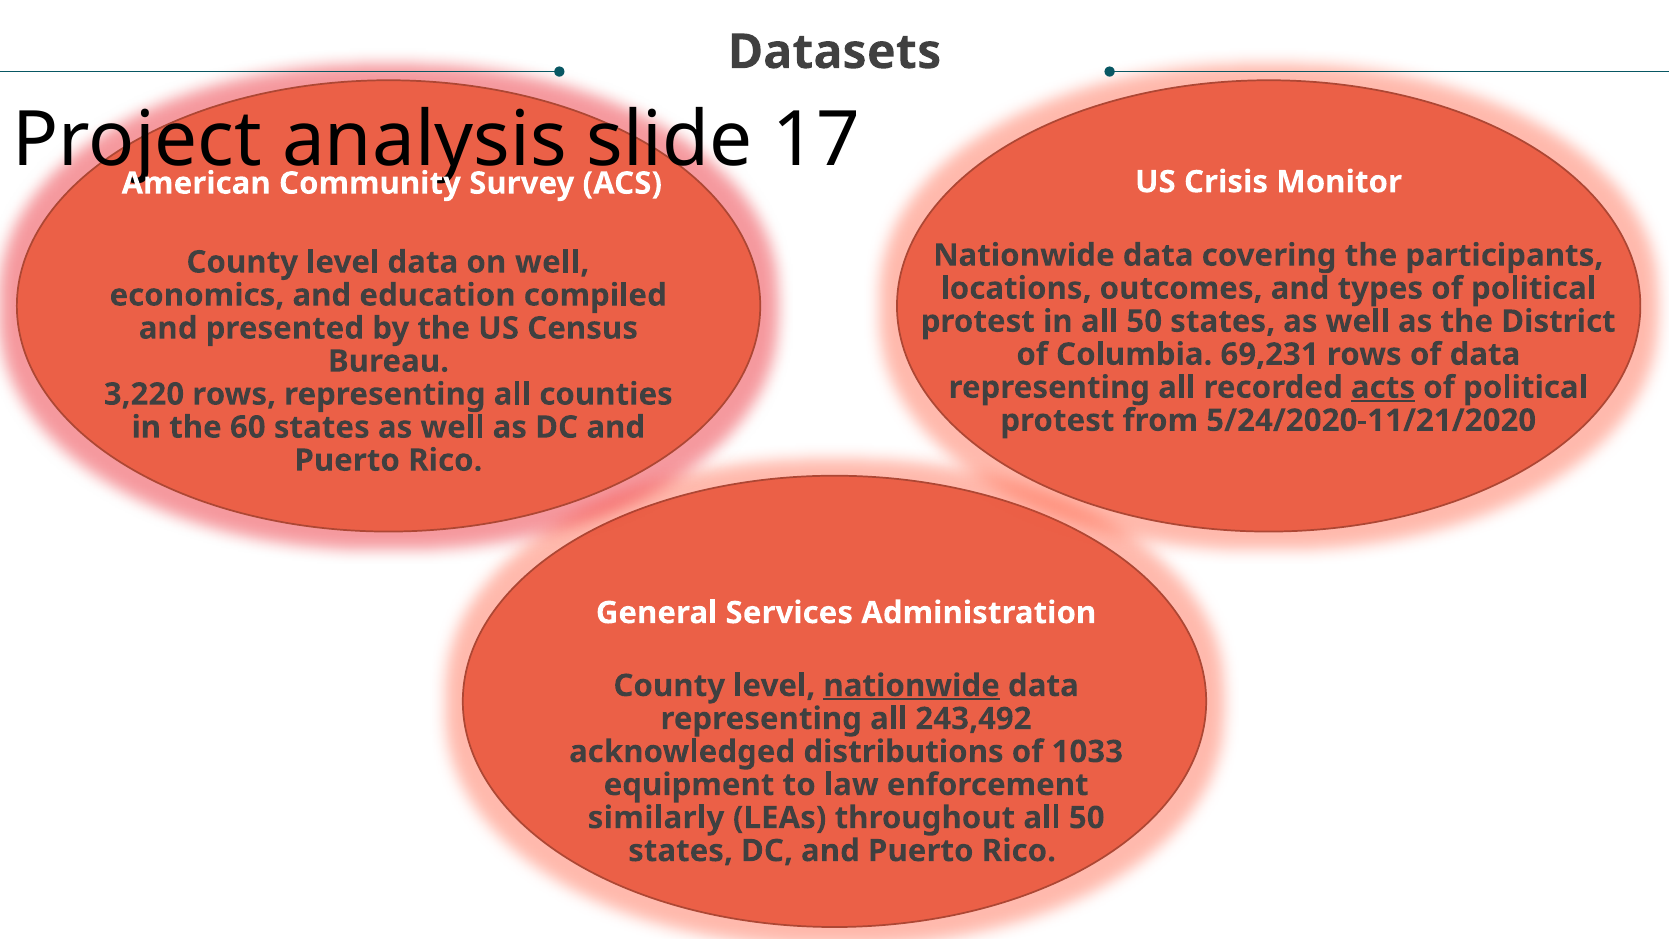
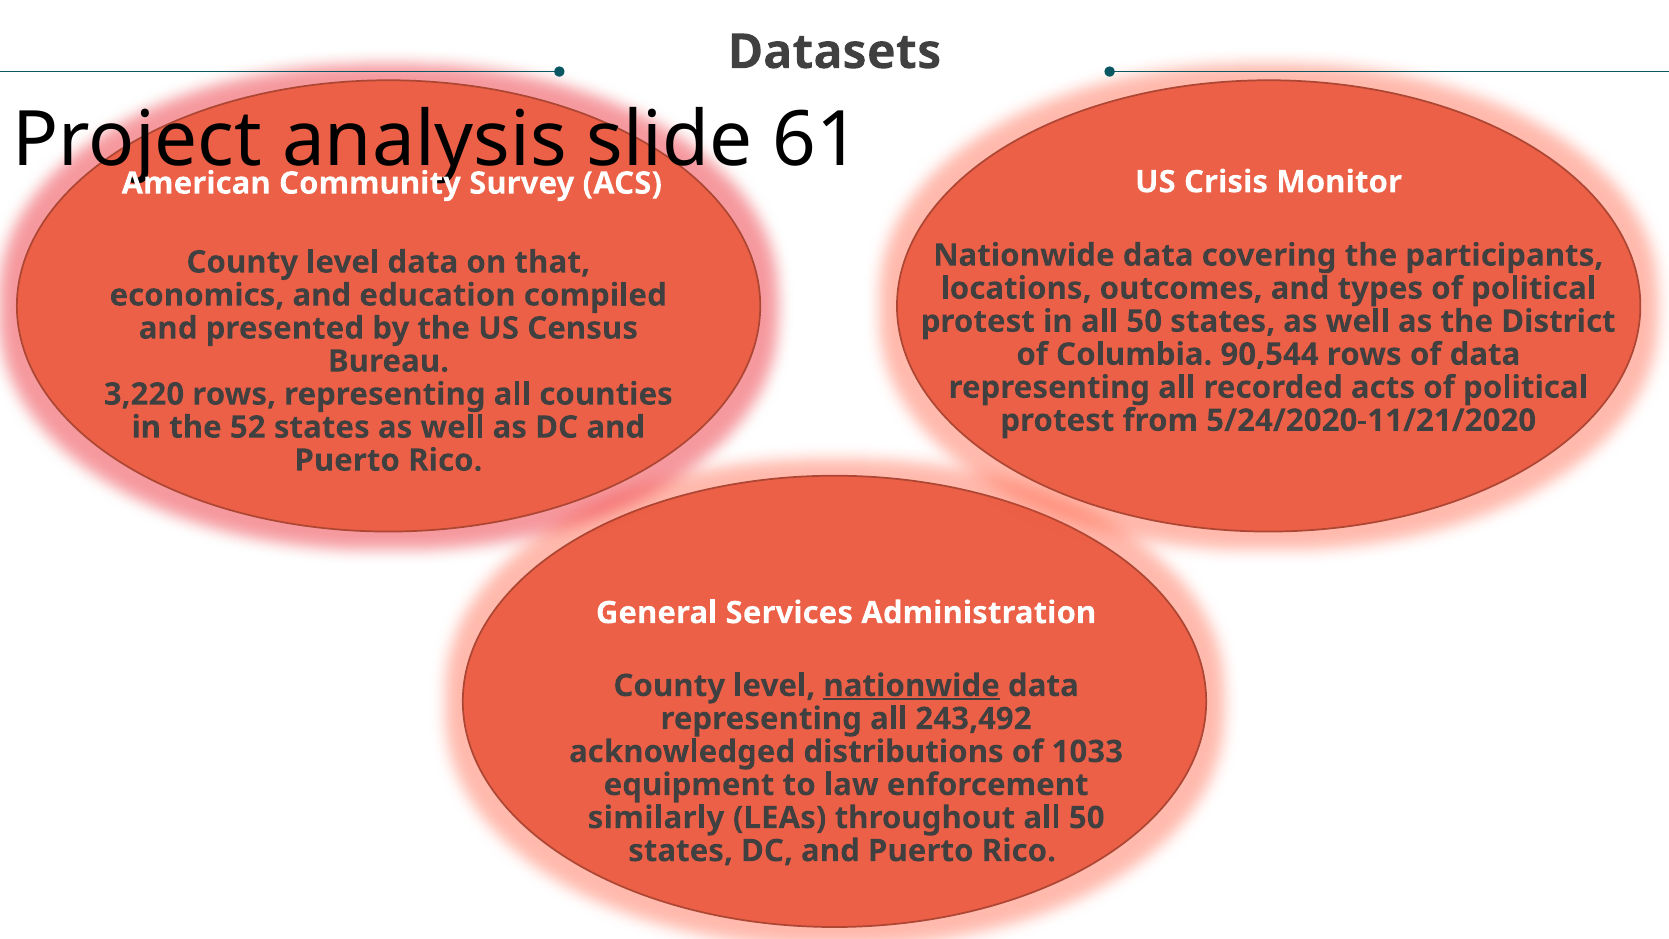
17: 17 -> 61
on well: well -> that
69,231: 69,231 -> 90,544
acts underline: present -> none
60: 60 -> 52
